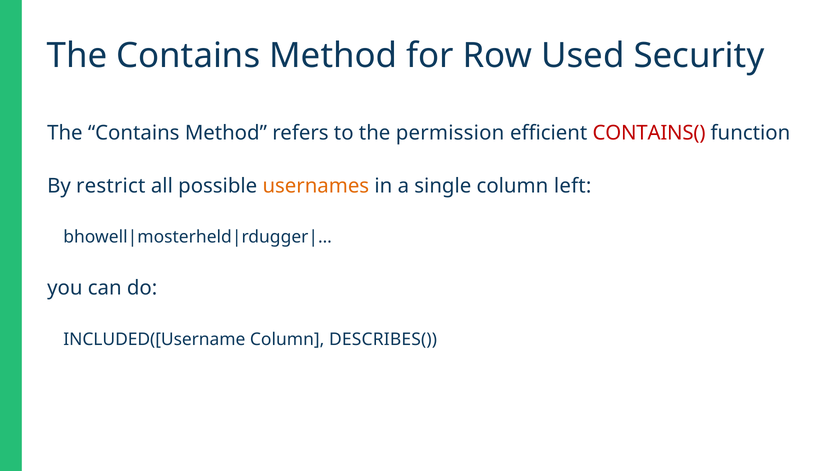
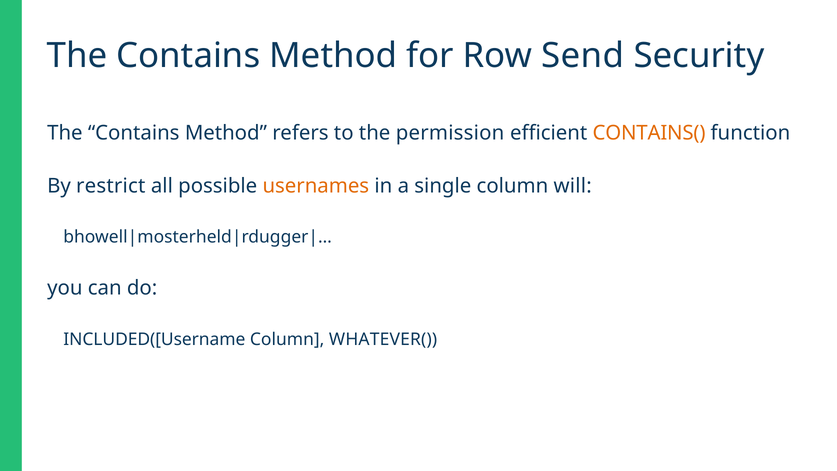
Used: Used -> Send
CONTAINS( colour: red -> orange
left: left -> will
DESCRIBES(: DESCRIBES( -> WHATEVER(
